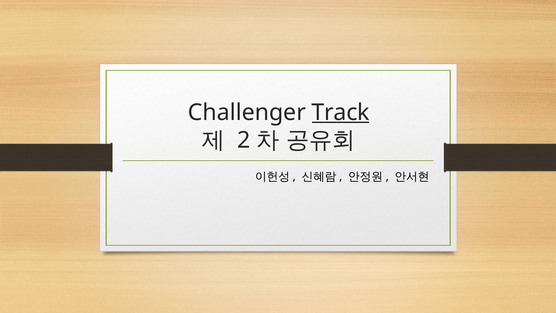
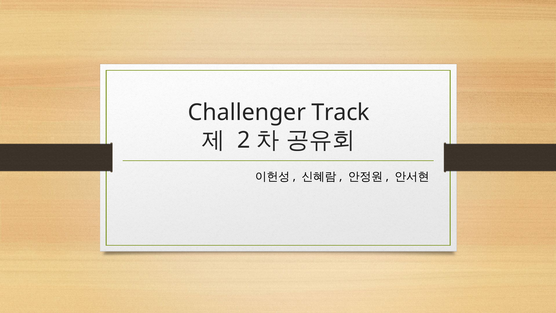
Track underline: present -> none
